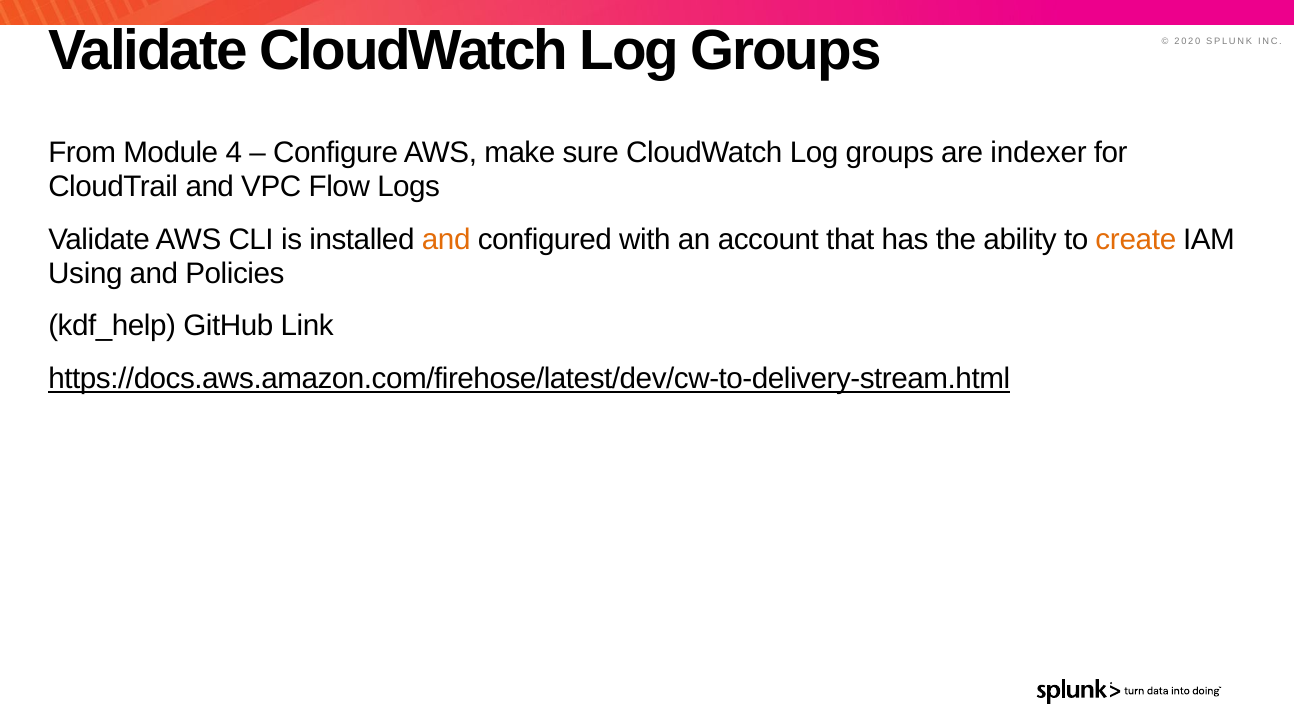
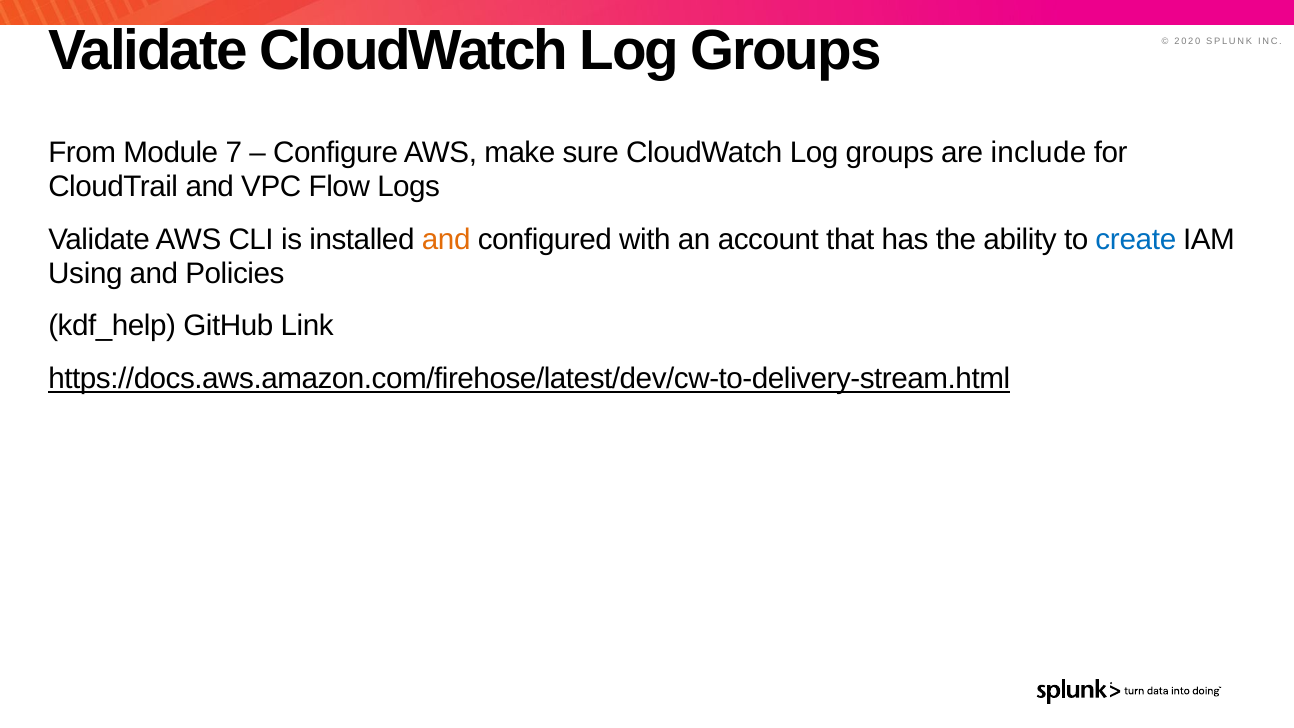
4: 4 -> 7
indexer: indexer -> include
create colour: orange -> blue
